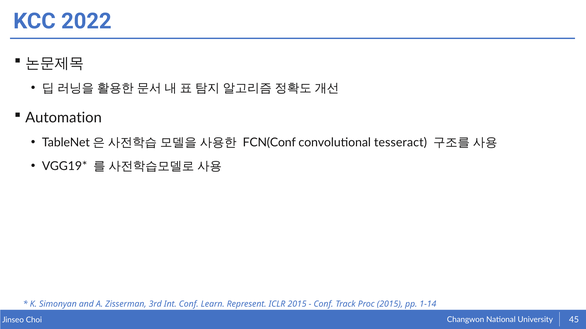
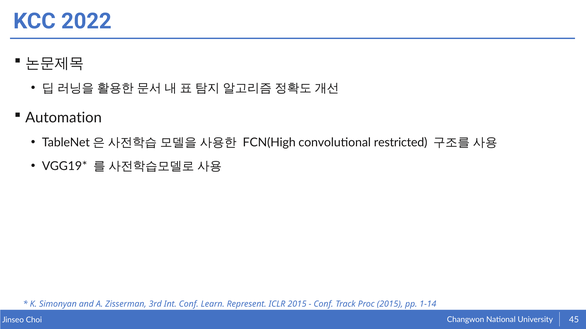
FCN(Conf: FCN(Conf -> FCN(High
tesseract: tesseract -> restricted
